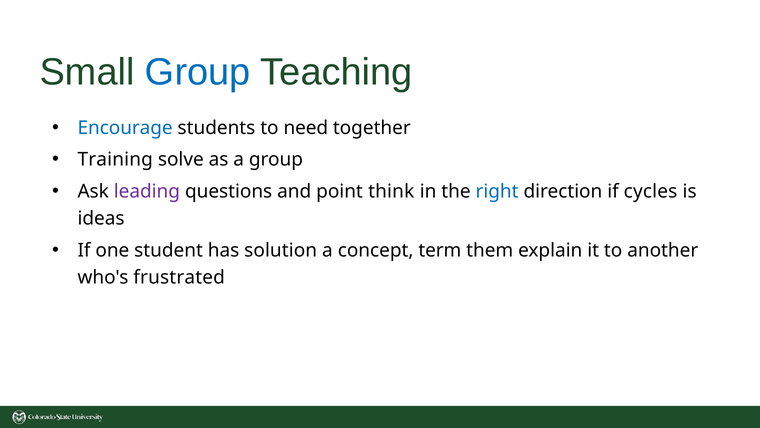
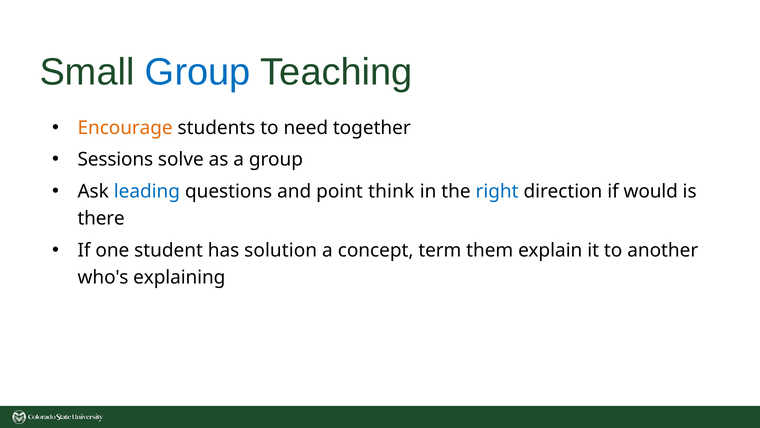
Encourage colour: blue -> orange
Training: Training -> Sessions
leading colour: purple -> blue
cycles: cycles -> would
ideas: ideas -> there
frustrated: frustrated -> explaining
